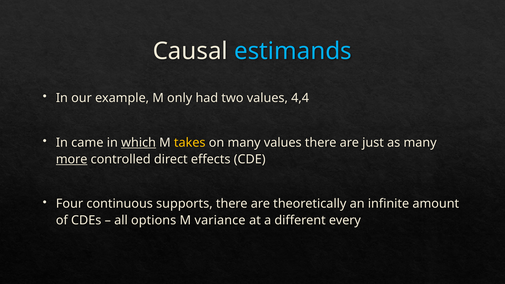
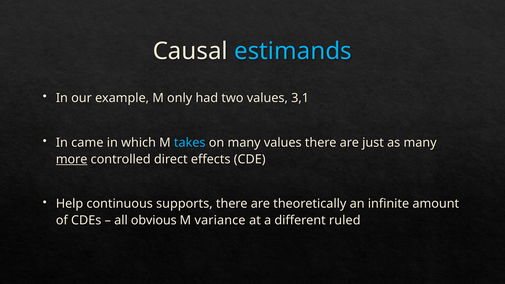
4,4: 4,4 -> 3,1
which underline: present -> none
takes colour: yellow -> light blue
Four: Four -> Help
options: options -> obvious
every: every -> ruled
